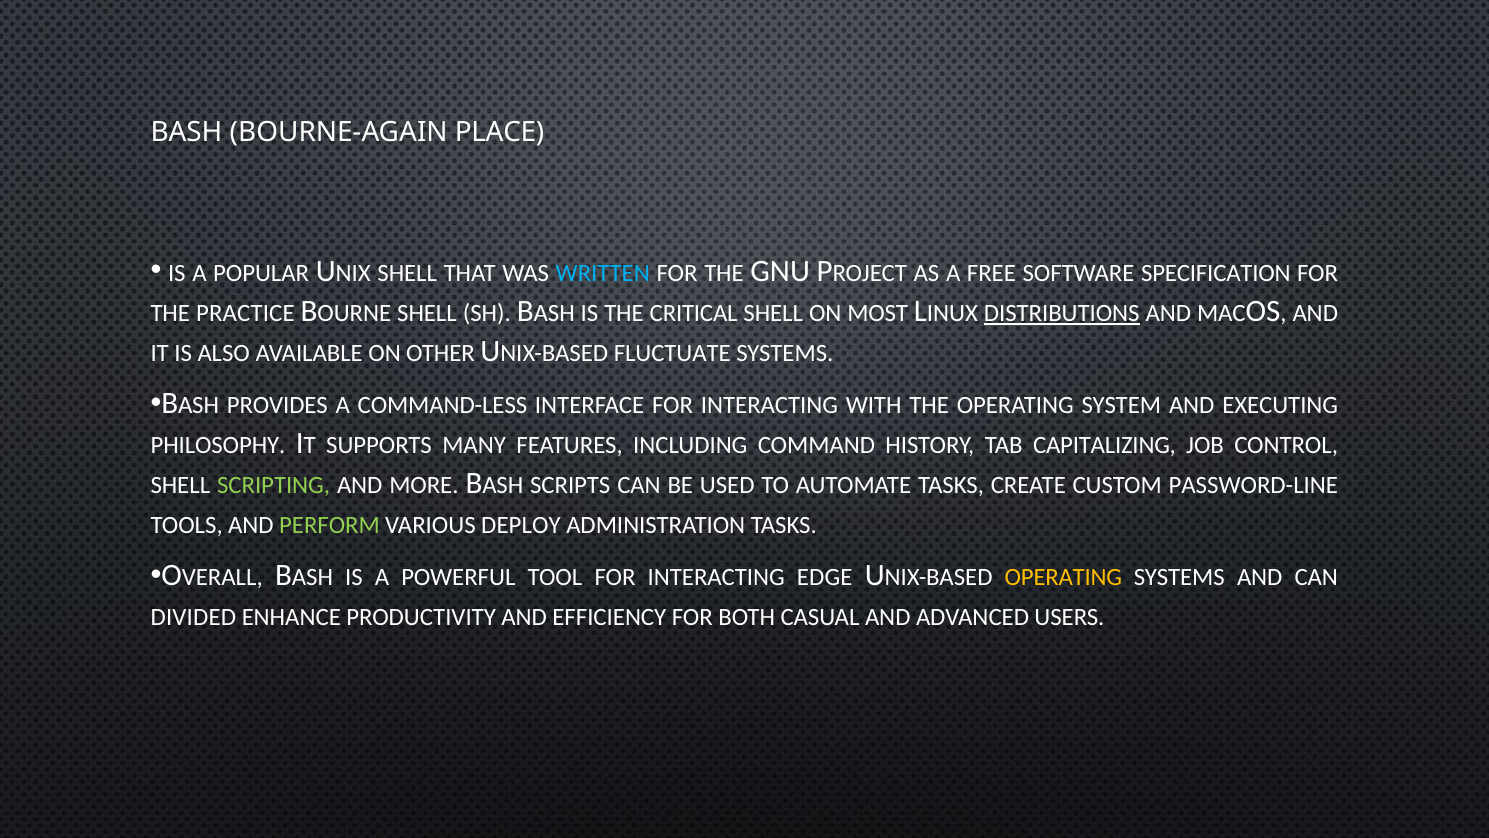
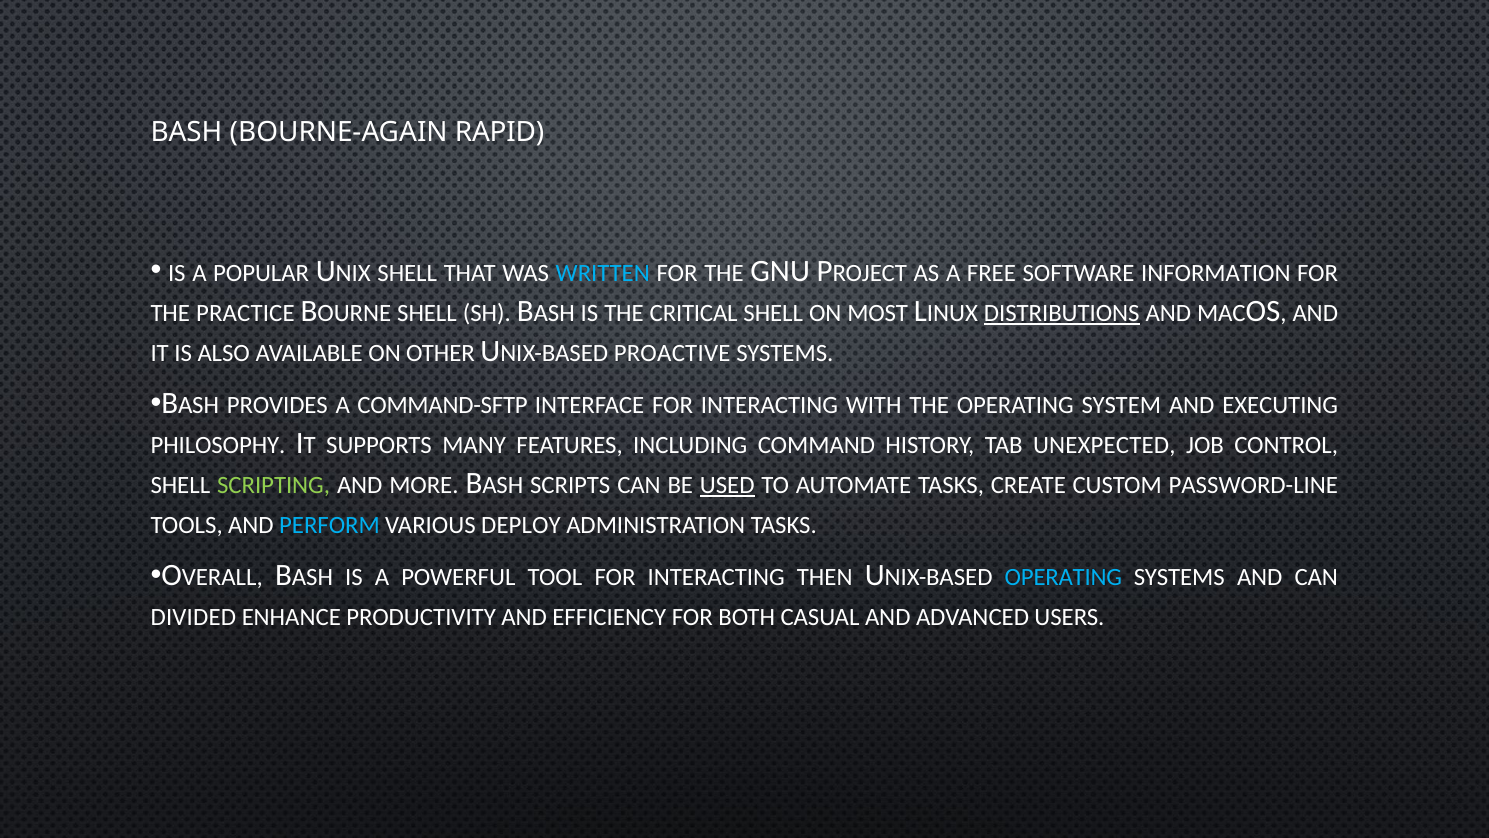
PLACE: PLACE -> RAPID
SPECIFICATION: SPECIFICATION -> INFORMATION
FLUCTUATE: FLUCTUATE -> PROACTIVE
COMMAND-LESS: COMMAND-LESS -> COMMAND-SFTP
CAPITALIZING: CAPITALIZING -> UNEXPECTED
USED underline: none -> present
PERFORM colour: light green -> light blue
EDGE: EDGE -> THEN
OPERATING at (1063, 578) colour: yellow -> light blue
